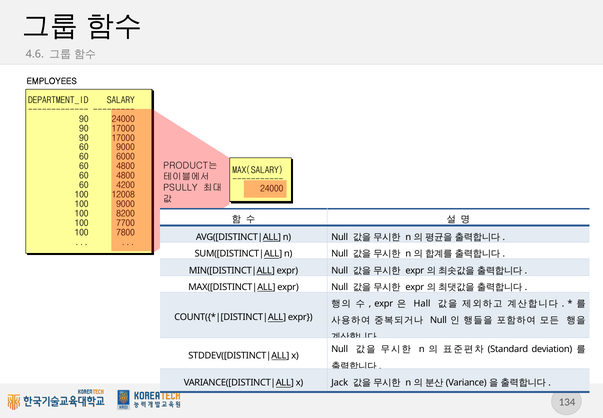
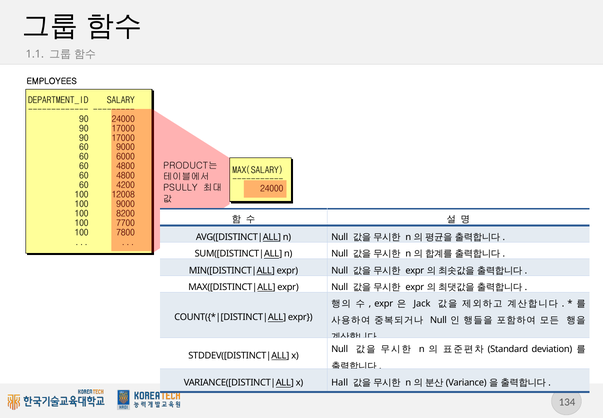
4.6: 4.6 -> 1.1
Hall: Hall -> Jack
Jack: Jack -> Hall
